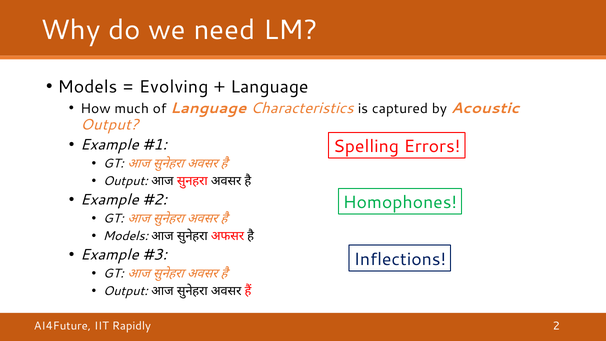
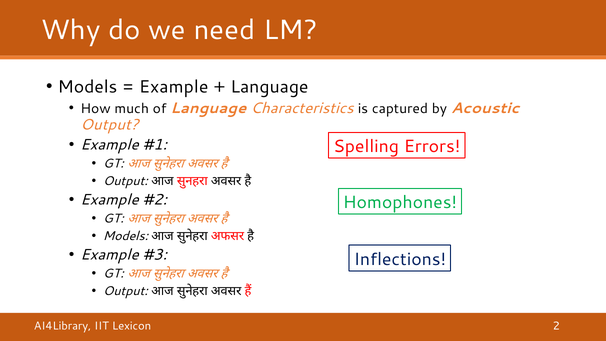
Evolving at (174, 87): Evolving -> Example
AI4Future: AI4Future -> AI4Library
Rapidly: Rapidly -> Lexicon
